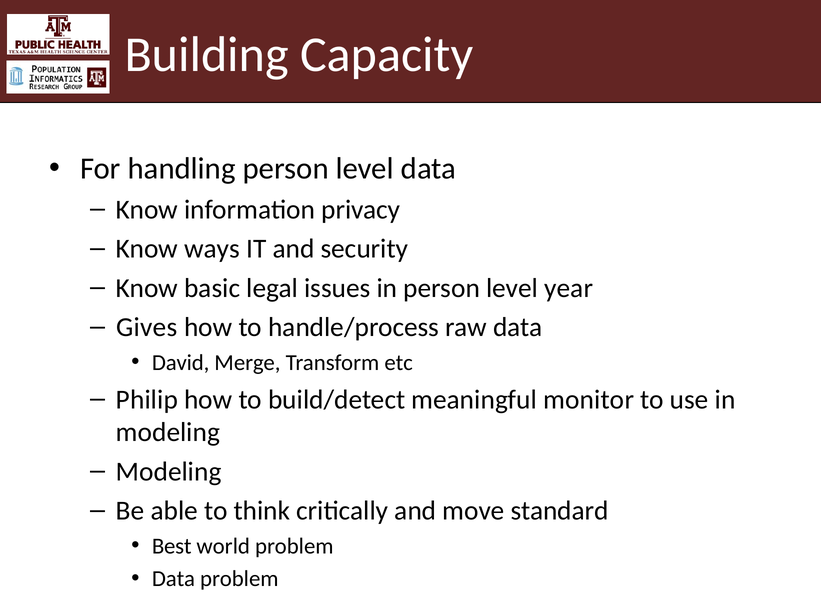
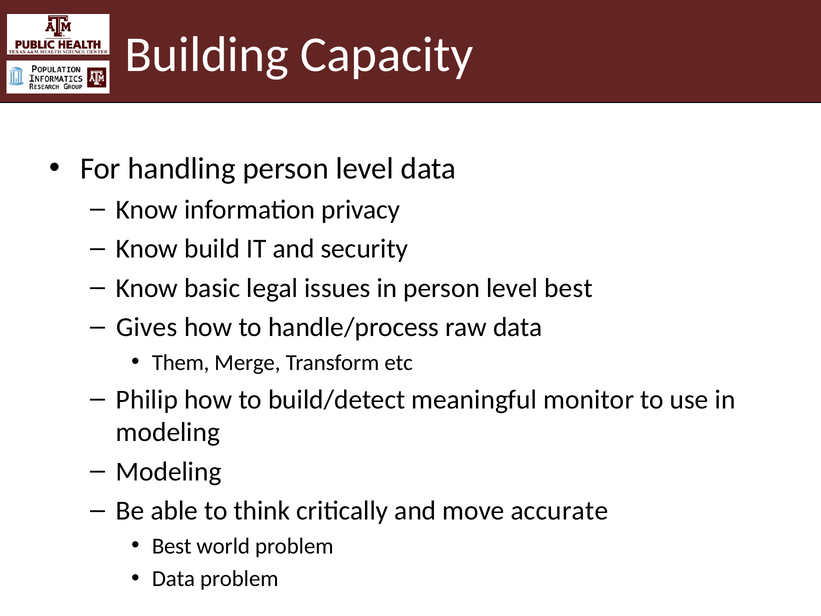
ways: ways -> build
level year: year -> best
David: David -> Them
standard: standard -> accurate
